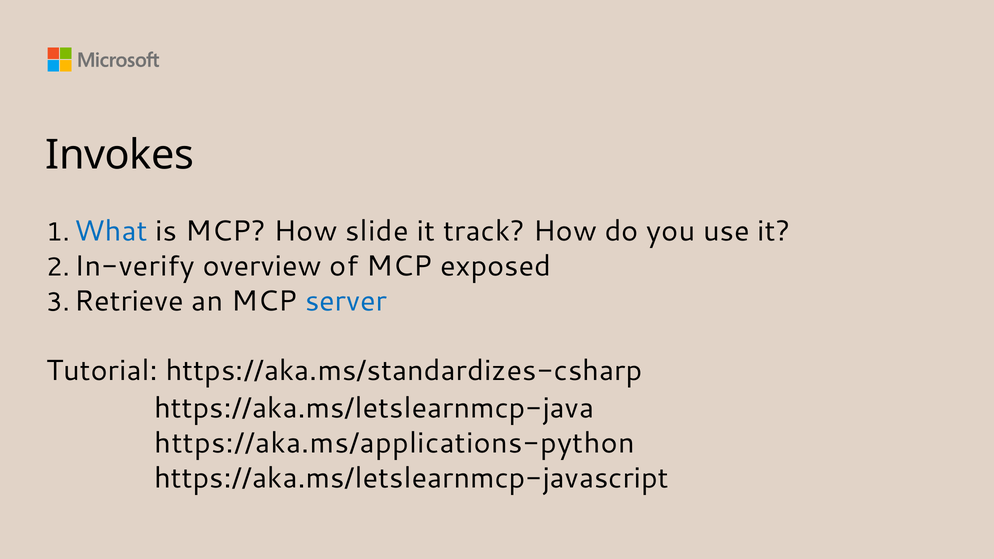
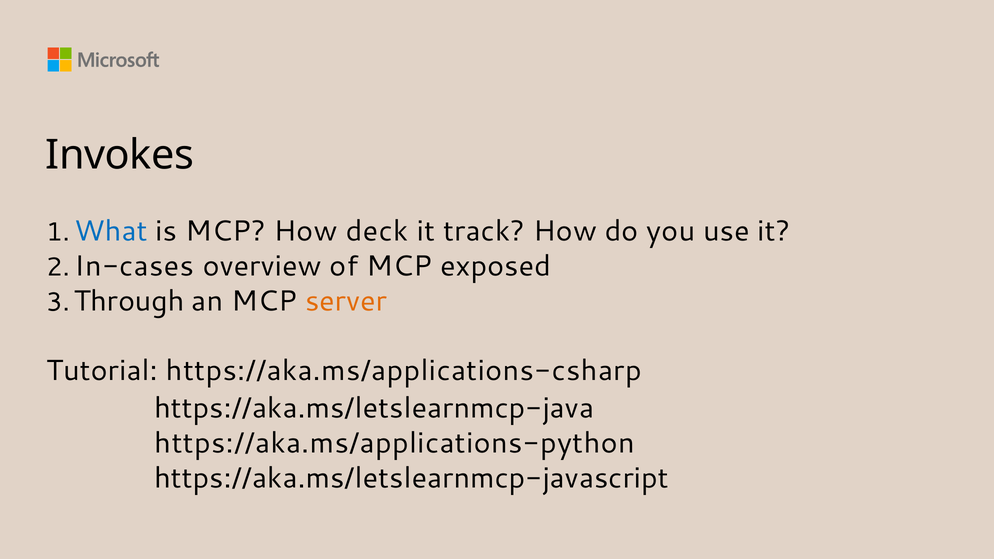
slide: slide -> deck
In-verify: In-verify -> In-cases
Retrieve: Retrieve -> Through
server colour: blue -> orange
https://aka.ms/standardizes-csharp: https://aka.ms/standardizes-csharp -> https://aka.ms/applications-csharp
